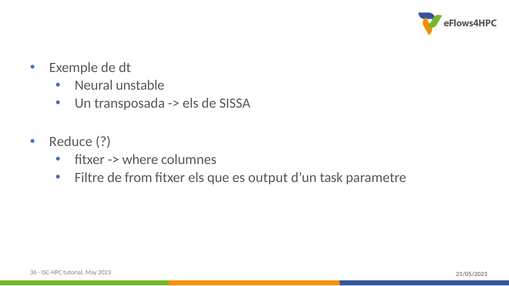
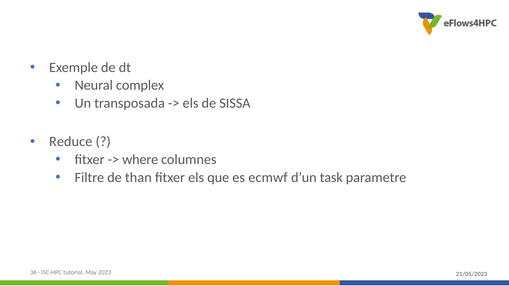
unstable: unstable -> complex
from: from -> than
output: output -> ecmwf
